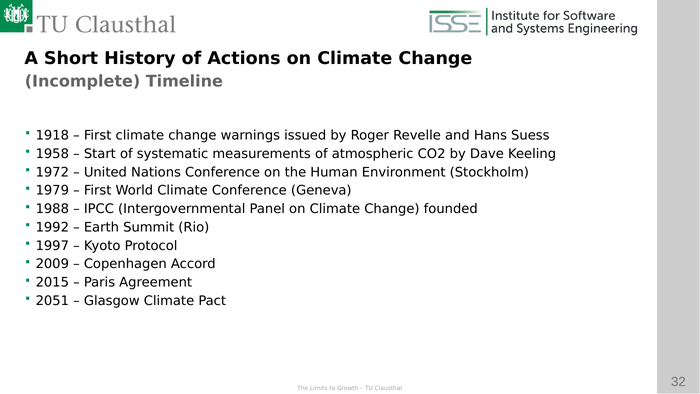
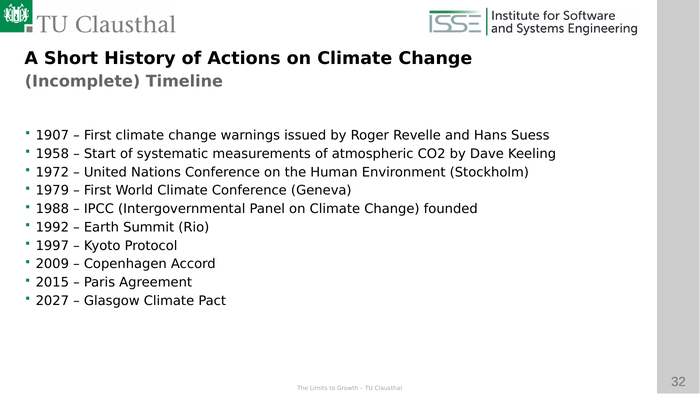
1918: 1918 -> 1907
2051: 2051 -> 2027
